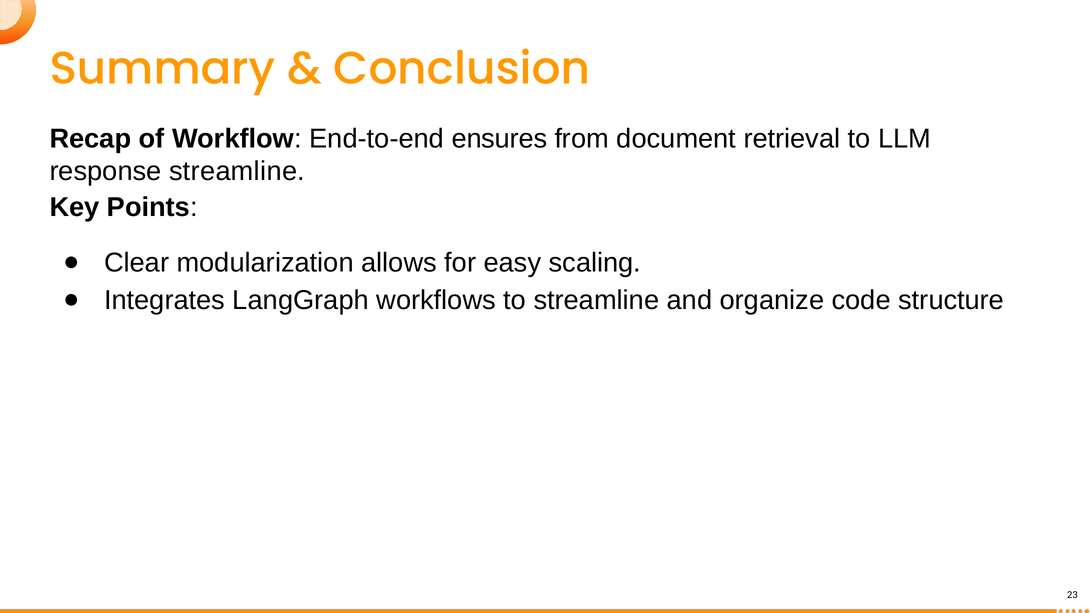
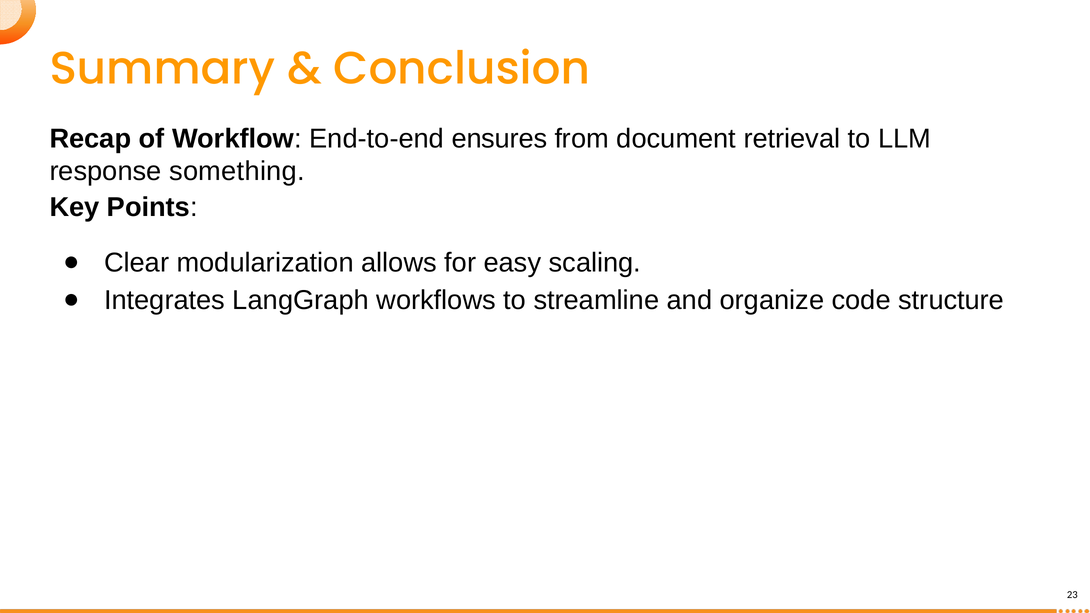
response streamline: streamline -> something
